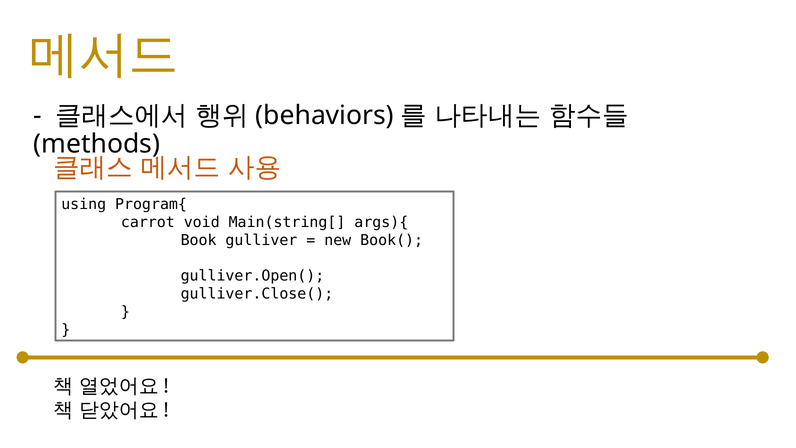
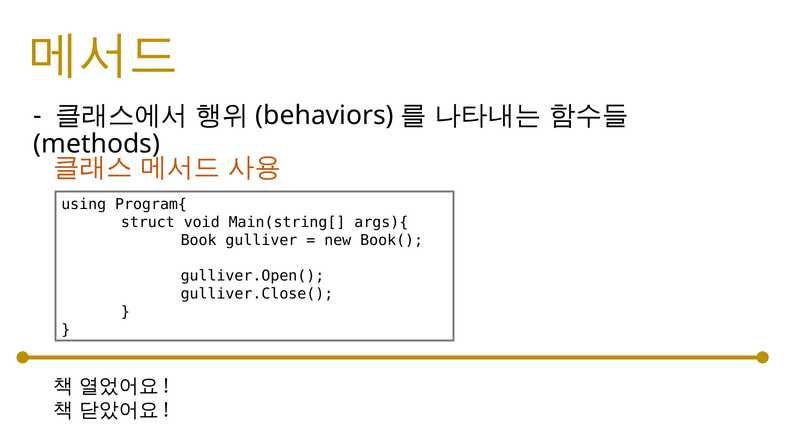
carrot: carrot -> struct
